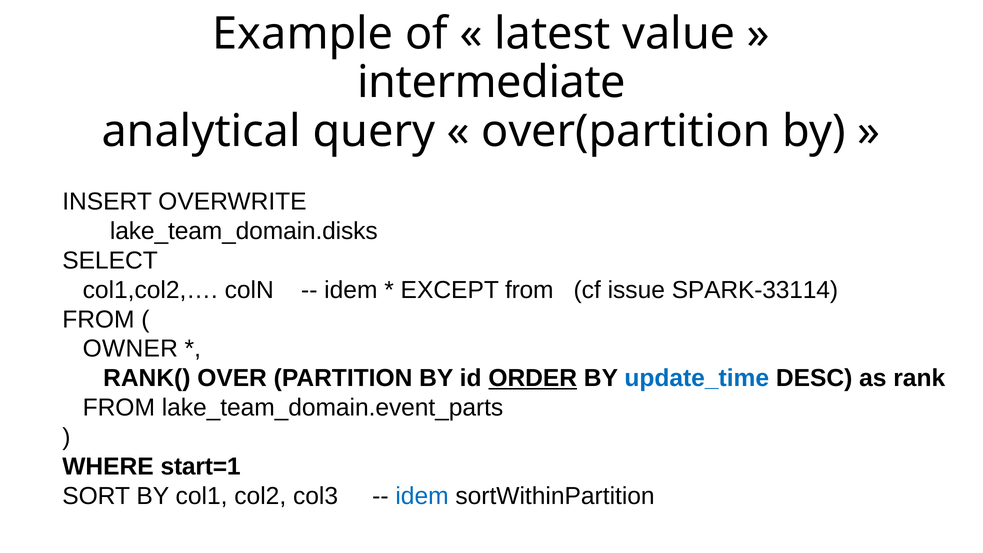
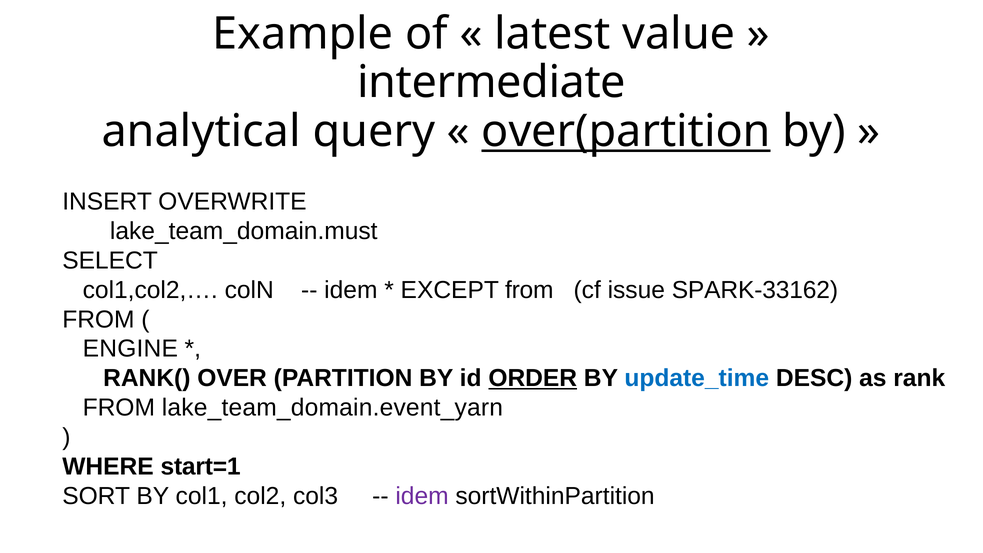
over(partition underline: none -> present
lake_team_domain.disks: lake_team_domain.disks -> lake_team_domain.must
SPARK-33114: SPARK-33114 -> SPARK-33162
OWNER: OWNER -> ENGINE
lake_team_domain.event_parts: lake_team_domain.event_parts -> lake_team_domain.event_yarn
idem at (422, 496) colour: blue -> purple
